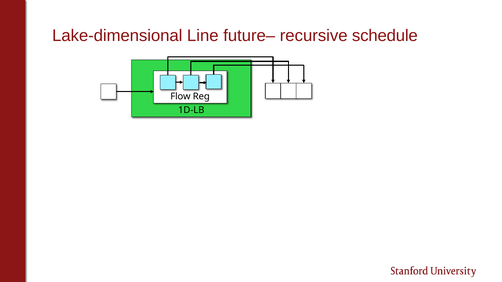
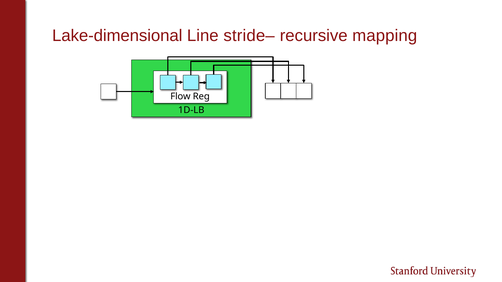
future–: future– -> stride–
schedule: schedule -> mapping
